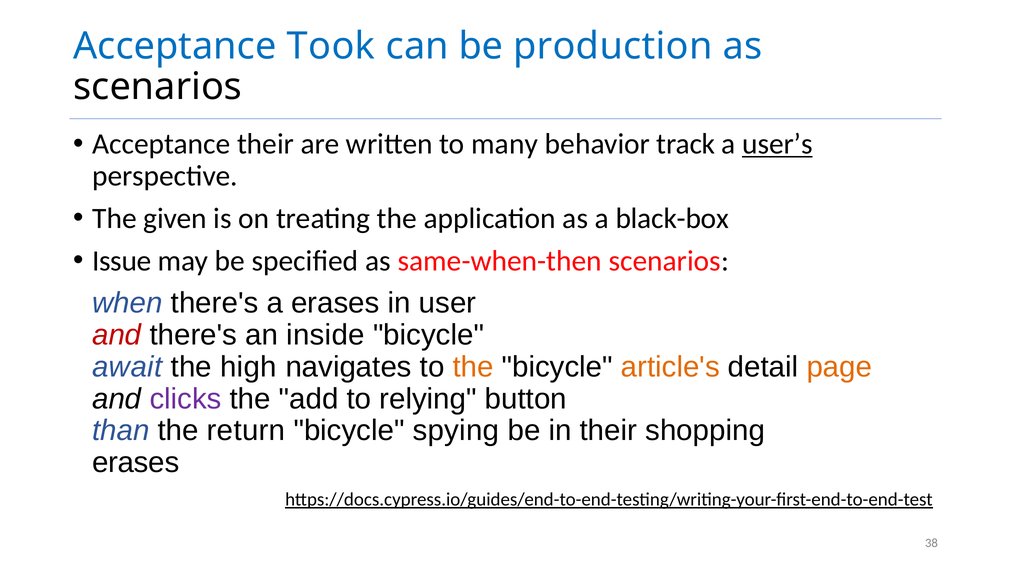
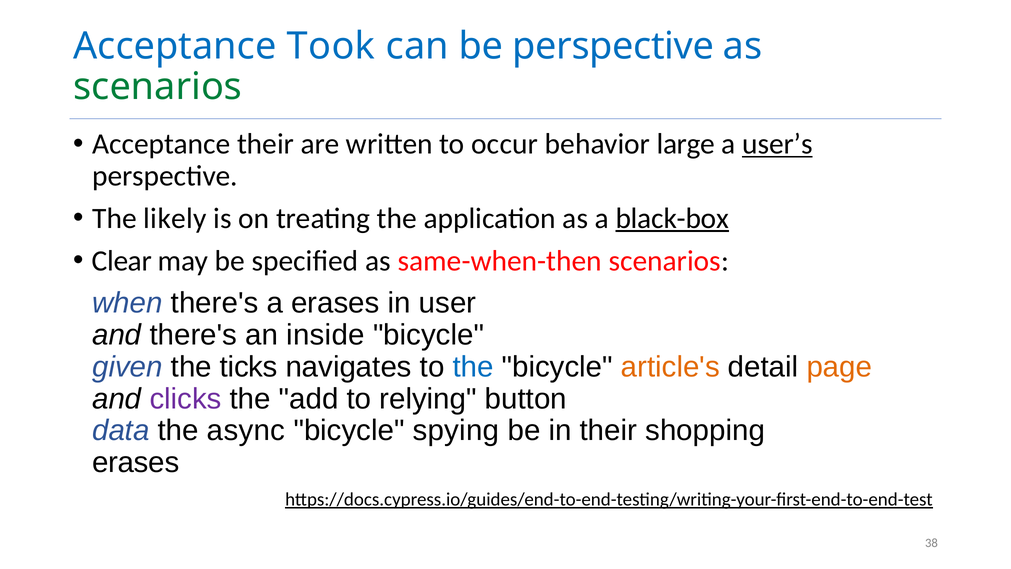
be production: production -> perspective
scenarios at (158, 87) colour: black -> green
many: many -> occur
track: track -> large
given: given -> likely
black-box underline: none -> present
Issue: Issue -> Clear
and at (117, 335) colour: red -> black
await: await -> given
high: high -> ticks
the at (473, 367) colour: orange -> blue
than: than -> data
return: return -> async
